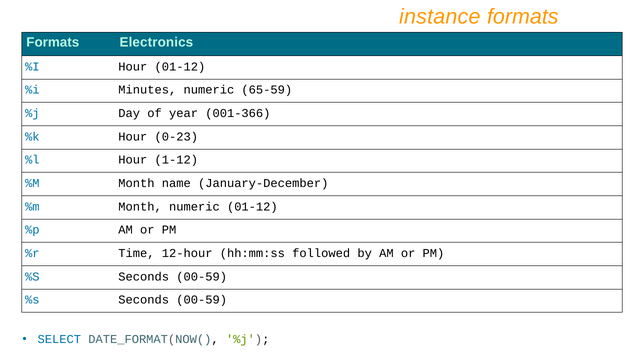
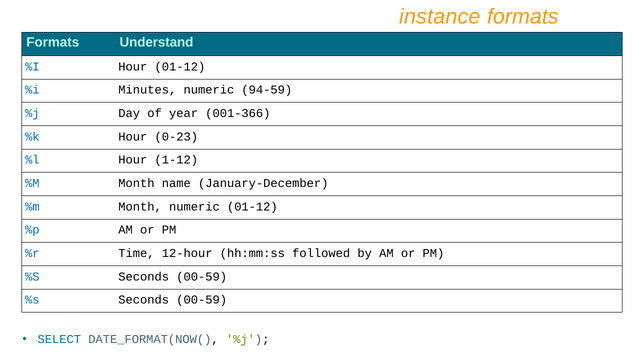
Electronics: Electronics -> Understand
65-59: 65-59 -> 94-59
